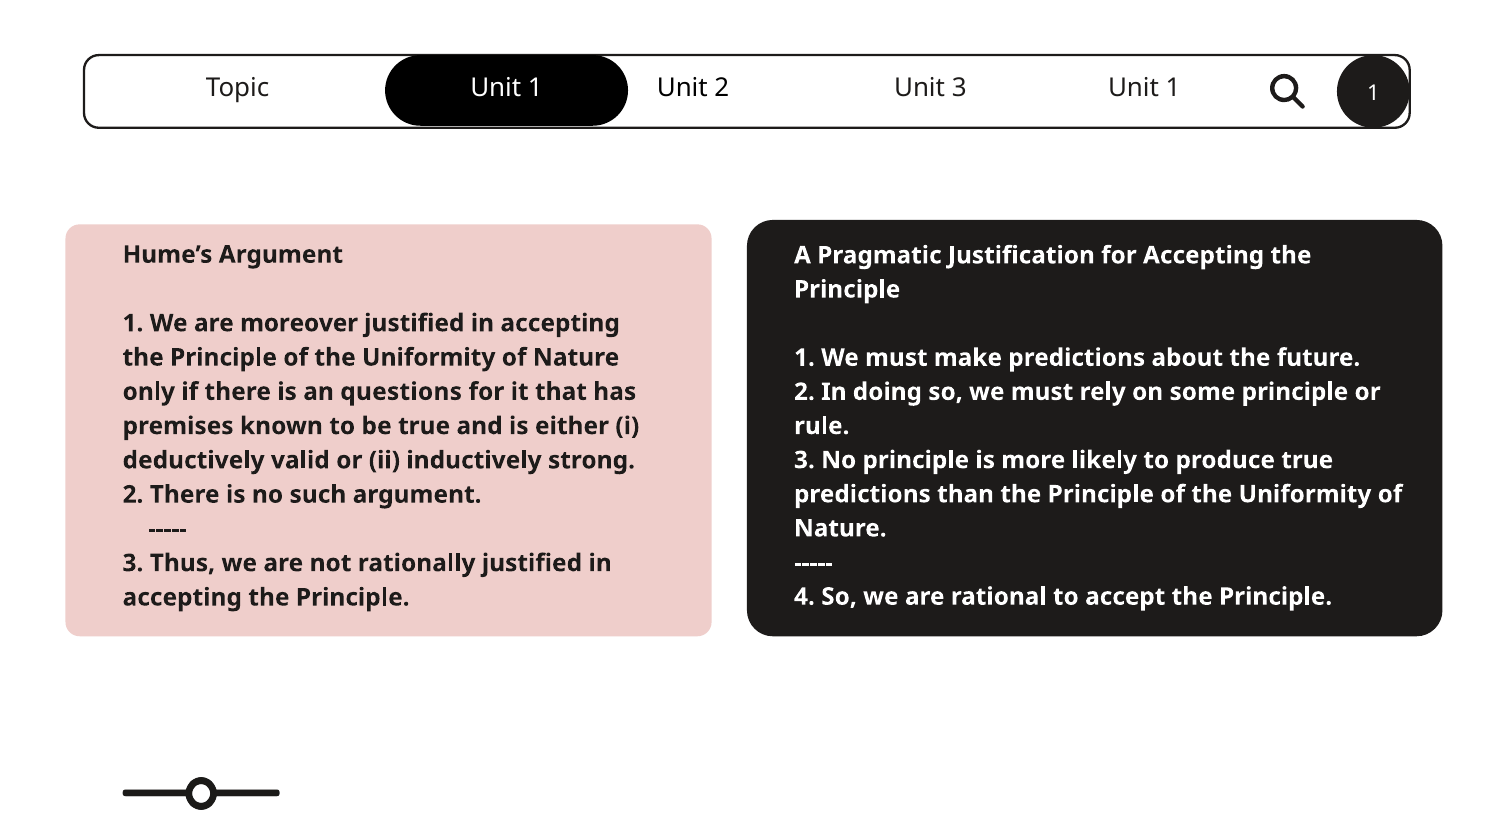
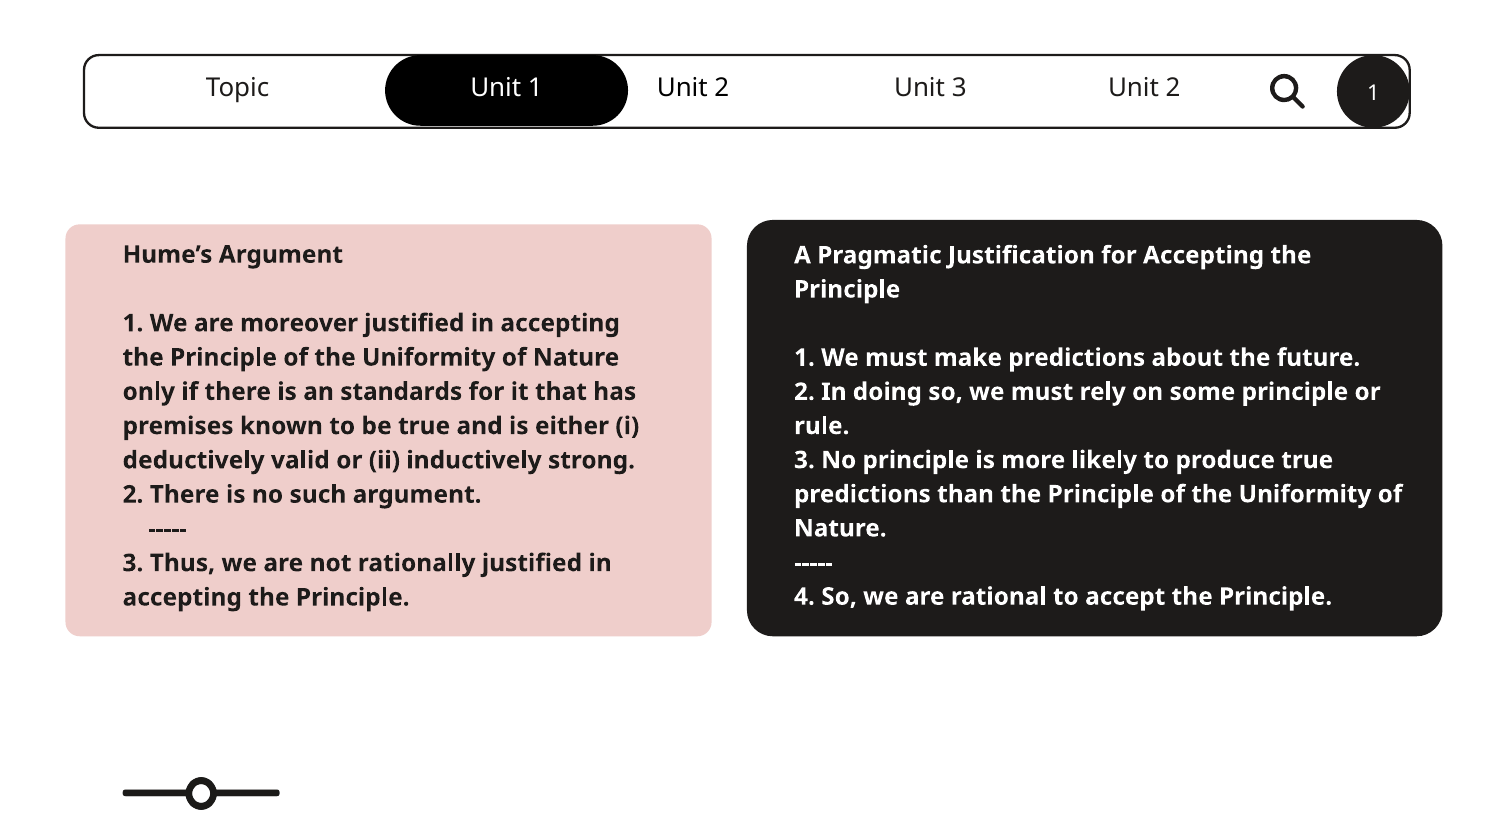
Topic Unit 1: 1 -> 2
questions: questions -> standards
